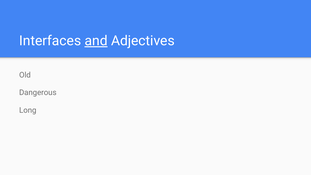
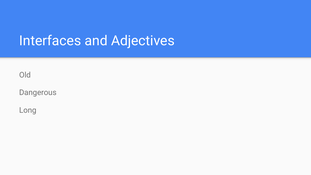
and underline: present -> none
